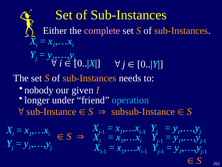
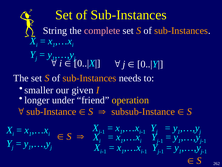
Either: Either -> String
nobody: nobody -> smaller
operation colour: light blue -> yellow
